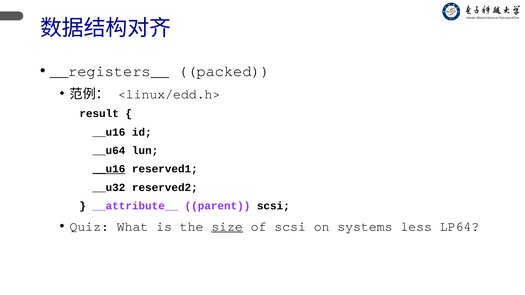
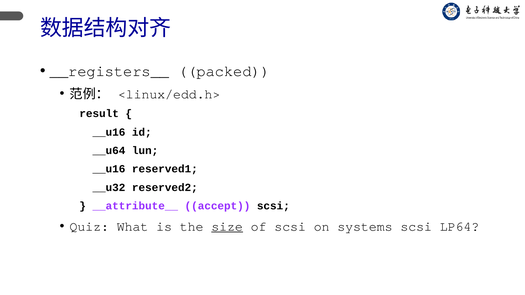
__u16 at (109, 169) underline: present -> none
parent: parent -> accept
systems less: less -> scsi
